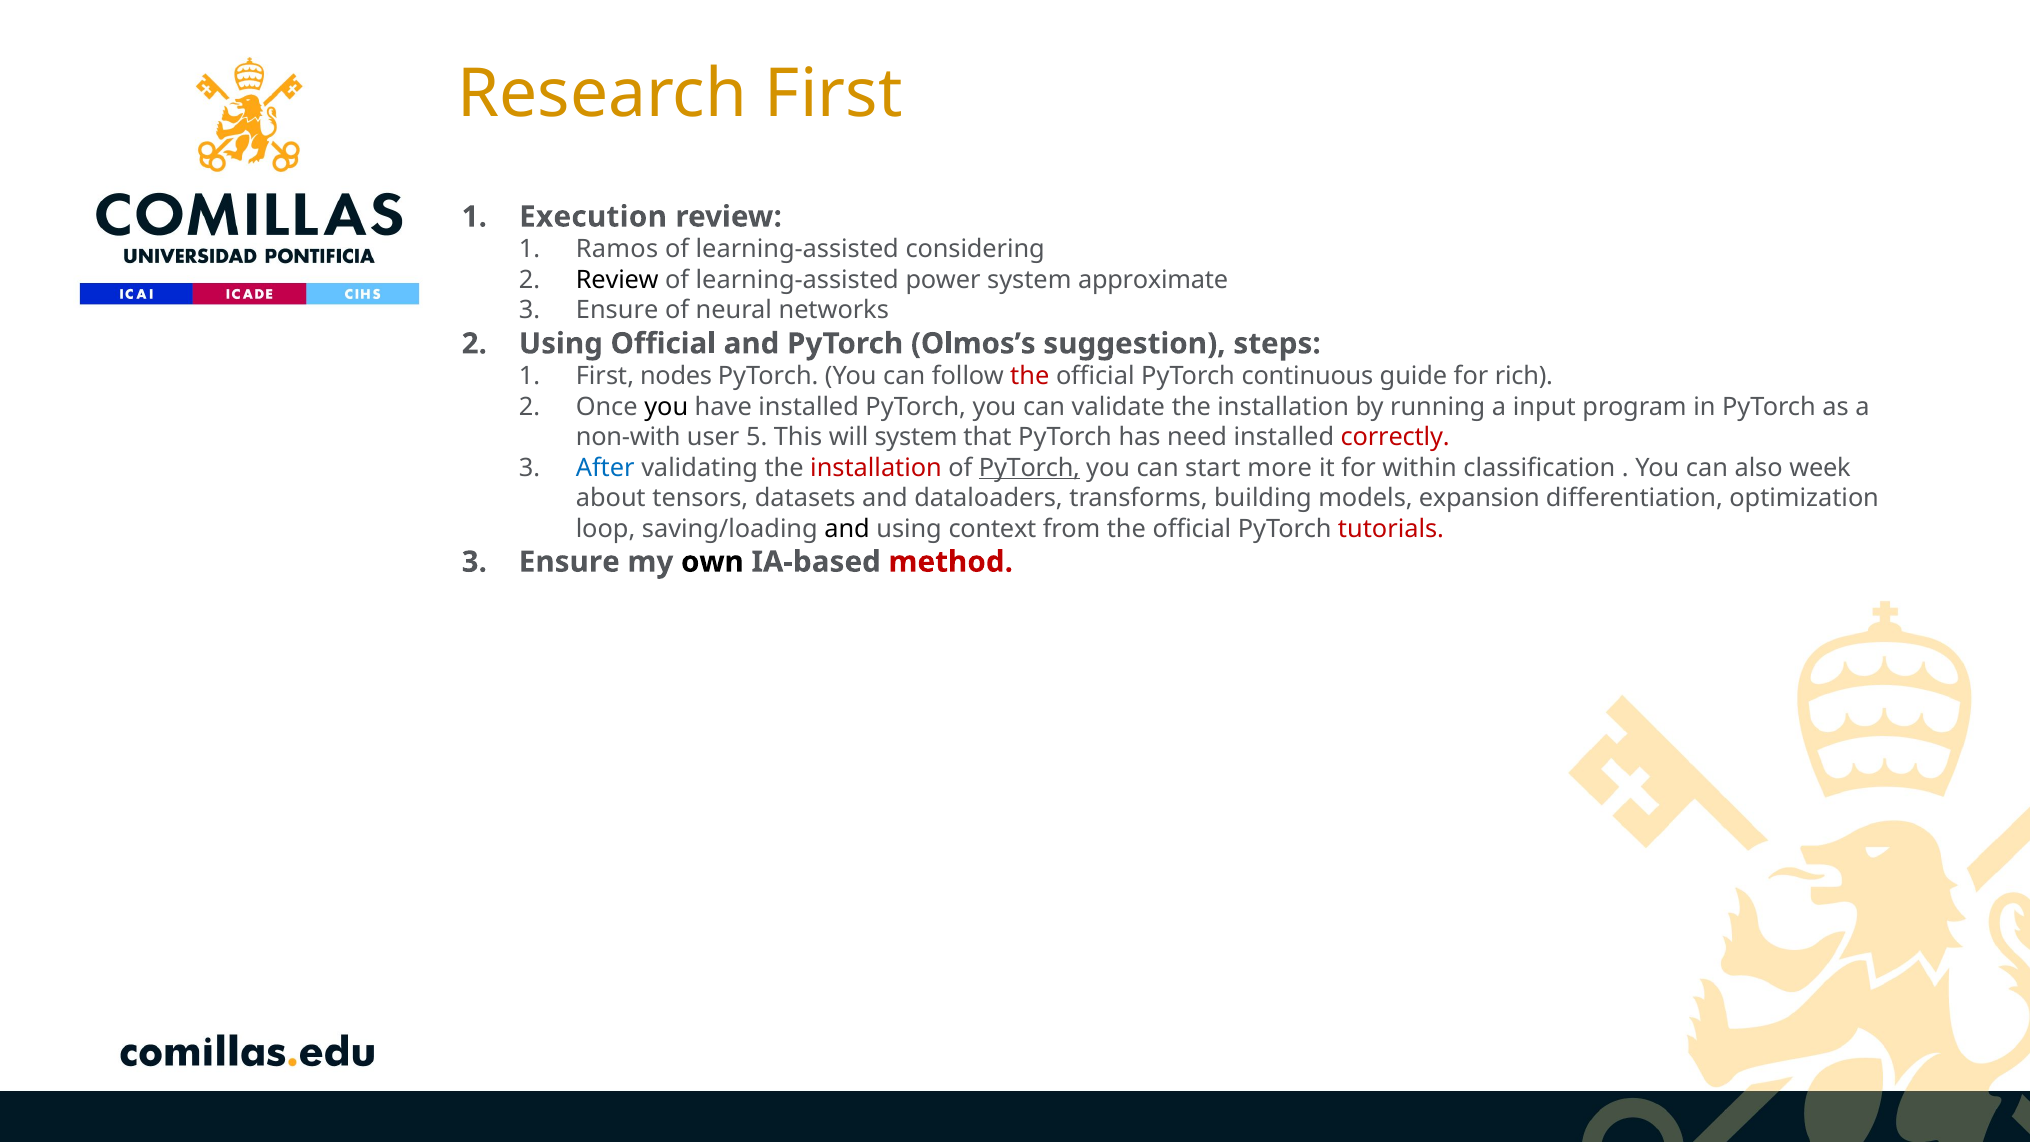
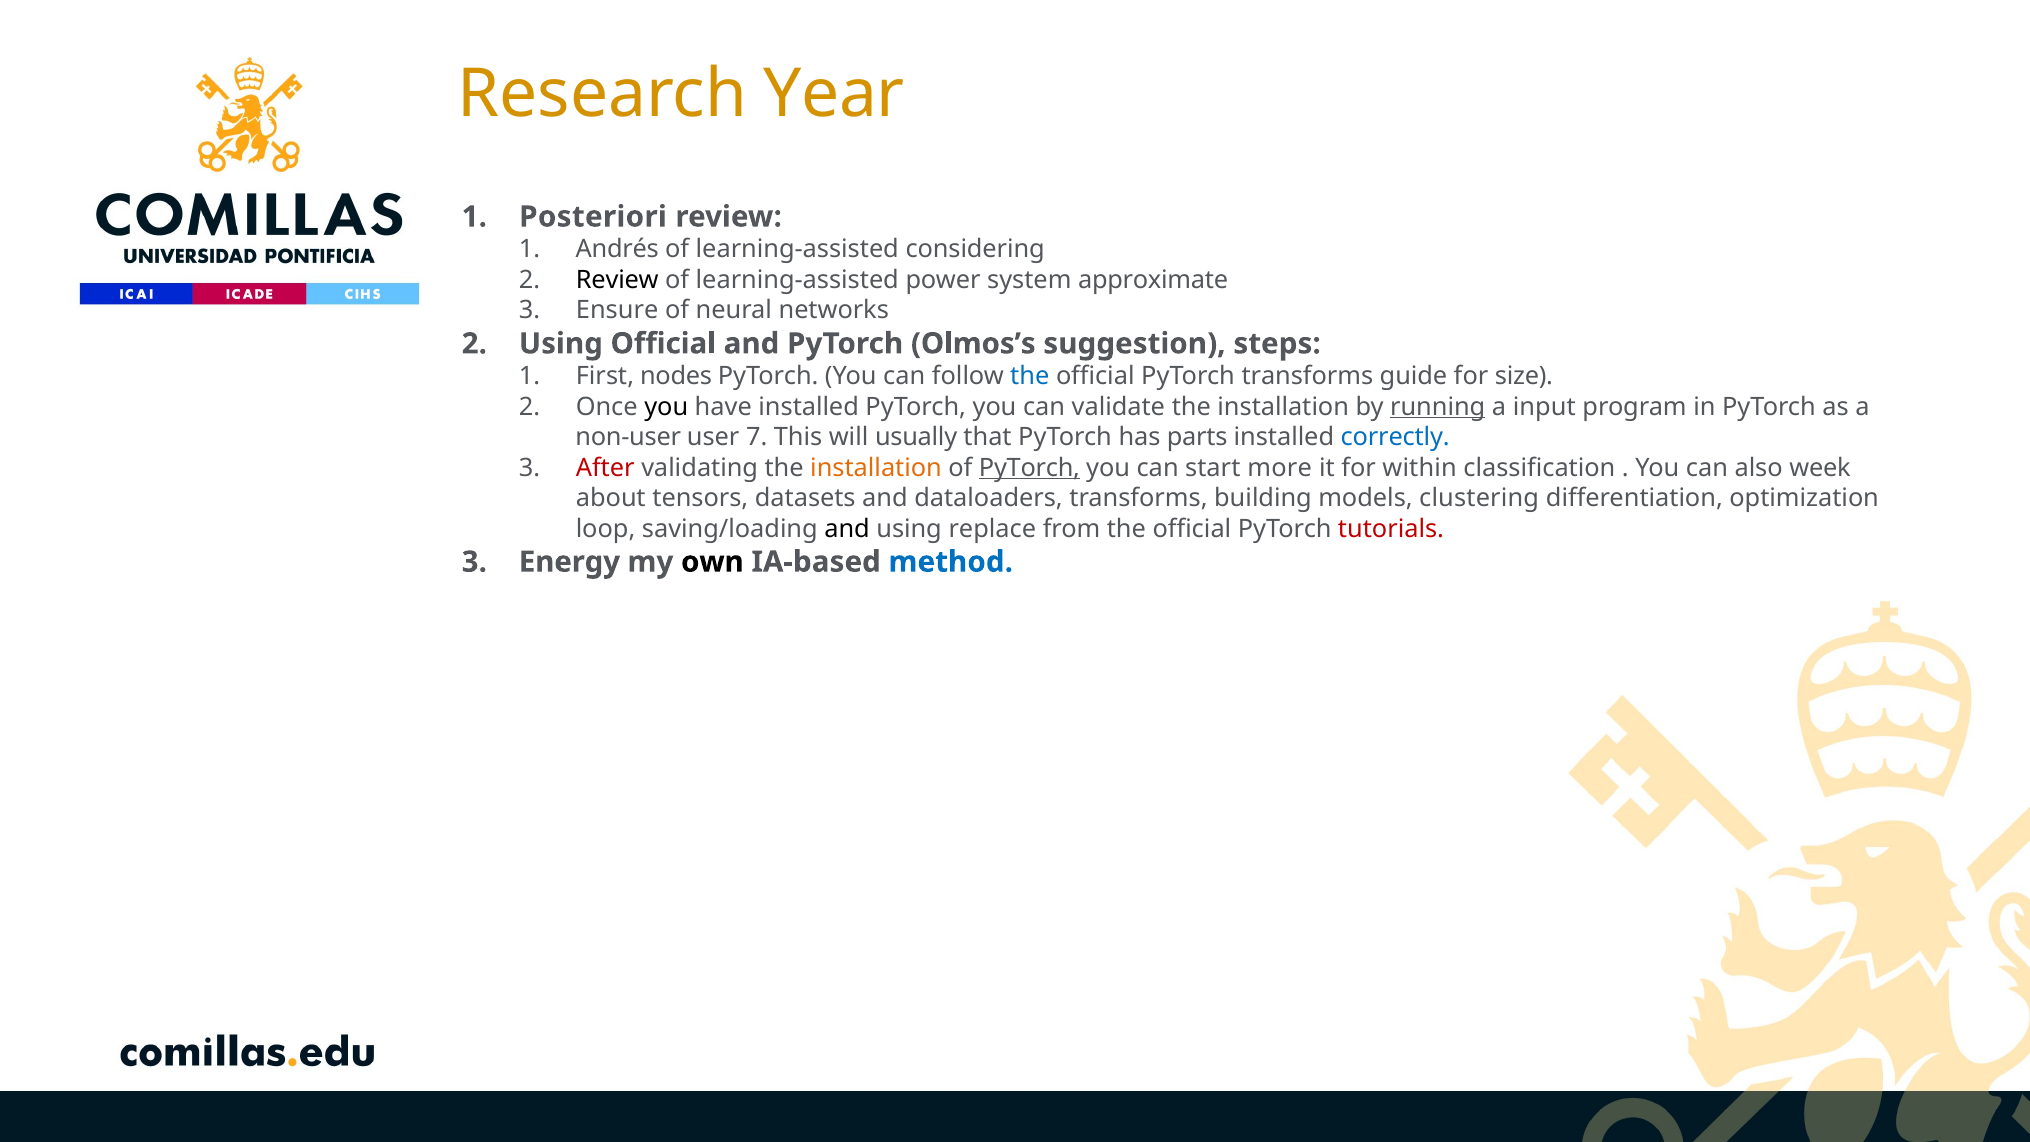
Research First: First -> Year
Execution: Execution -> Posteriori
Ramos: Ramos -> Andrés
the at (1030, 376) colour: red -> blue
PyTorch continuous: continuous -> transforms
rich: rich -> size
running underline: none -> present
non-with: non-with -> non-user
5: 5 -> 7
will system: system -> usually
need: need -> parts
correctly colour: red -> blue
After colour: blue -> red
installation at (876, 468) colour: red -> orange
expansion: expansion -> clustering
context: context -> replace
Ensure at (569, 562): Ensure -> Energy
method colour: red -> blue
